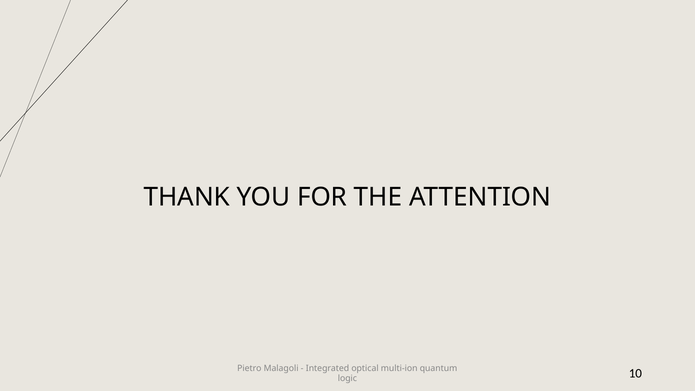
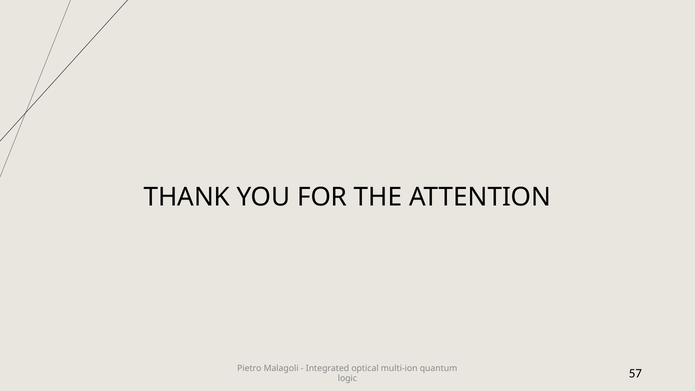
10: 10 -> 57
